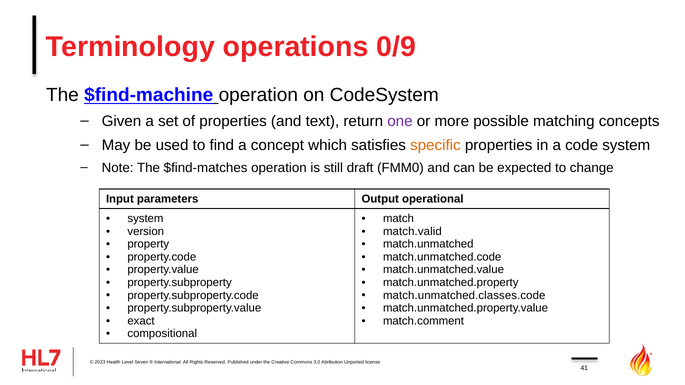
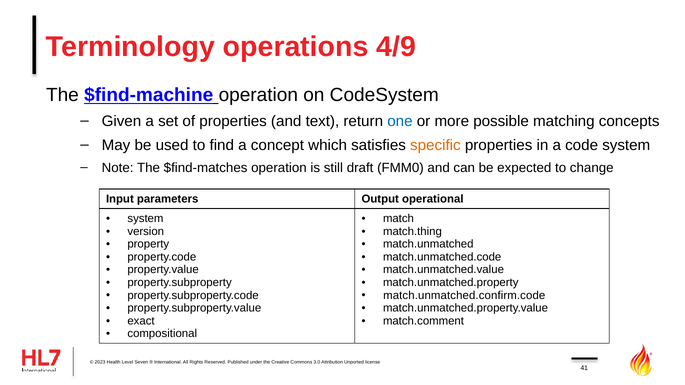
0/9: 0/9 -> 4/9
one colour: purple -> blue
match.valid: match.valid -> match.thing
match.unmatched.classes.code: match.unmatched.classes.code -> match.unmatched.confirm.code
